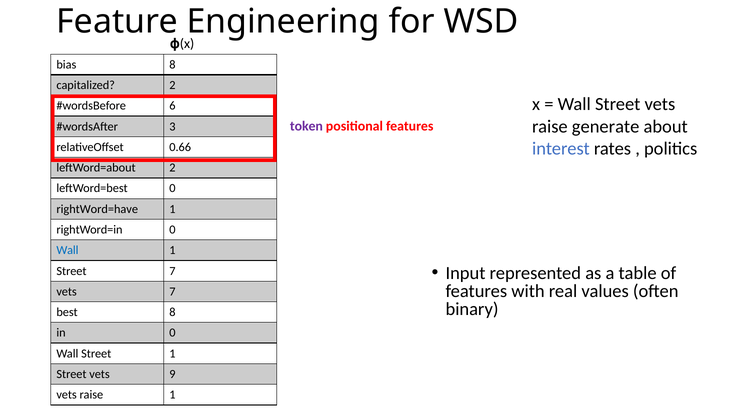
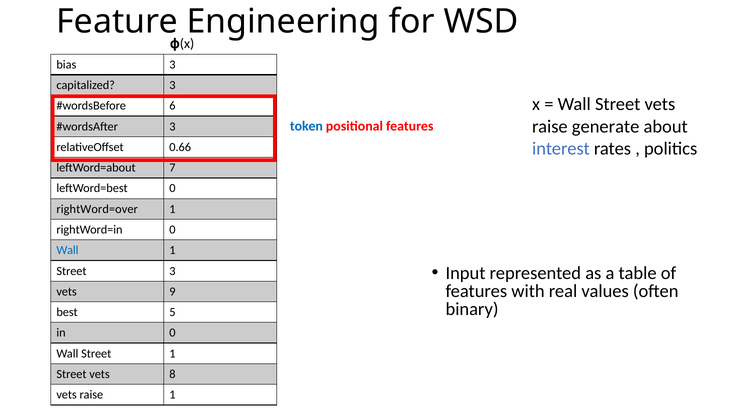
bias 8: 8 -> 3
capitalized 2: 2 -> 3
token colour: purple -> blue
leftWord=about 2: 2 -> 7
rightWord=have: rightWord=have -> rightWord=over
Street 7: 7 -> 3
vets 7: 7 -> 9
best 8: 8 -> 5
9: 9 -> 8
